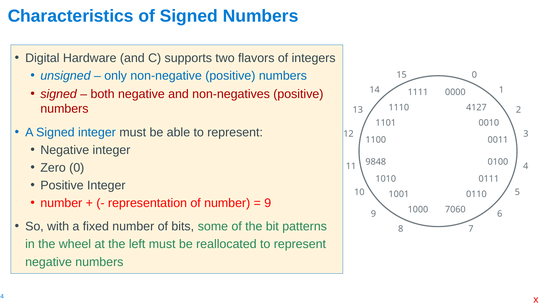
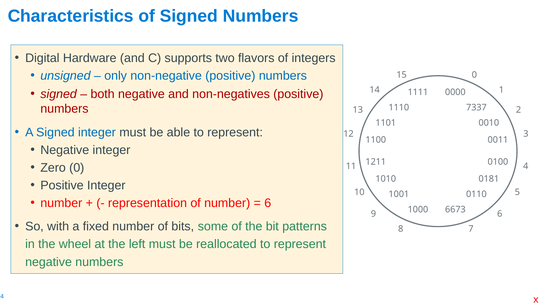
4127: 4127 -> 7337
9848: 9848 -> 1211
0111: 0111 -> 0181
9 at (268, 203): 9 -> 6
7060: 7060 -> 6673
